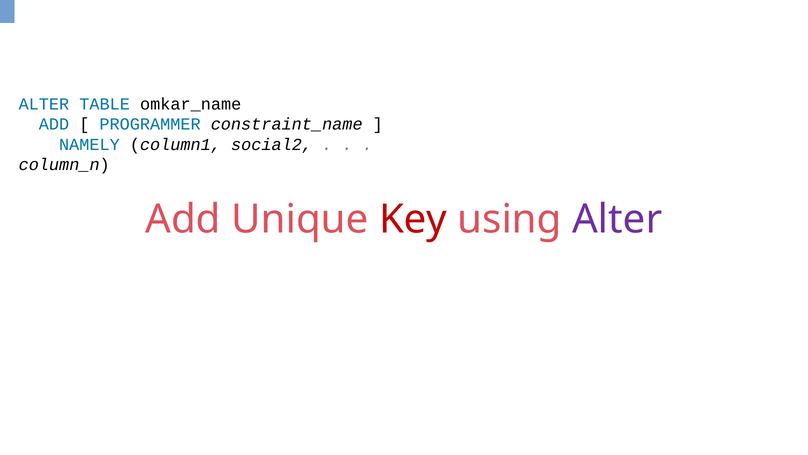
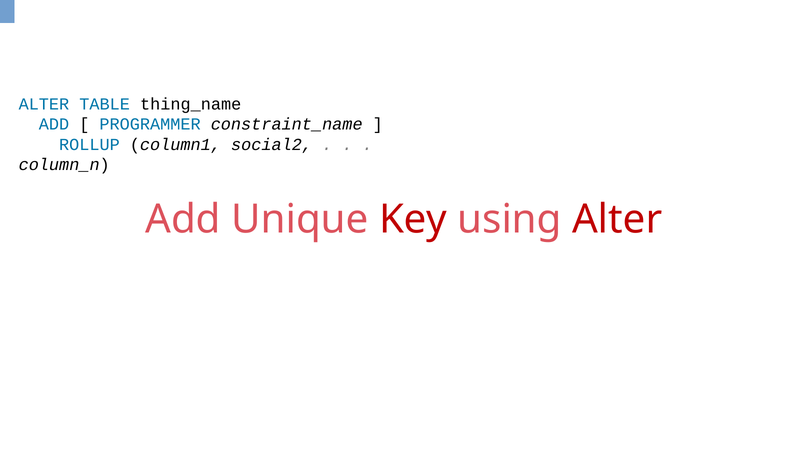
omkar_name: omkar_name -> thing_name
NAMELY: NAMELY -> ROLLUP
Alter at (617, 219) colour: purple -> red
